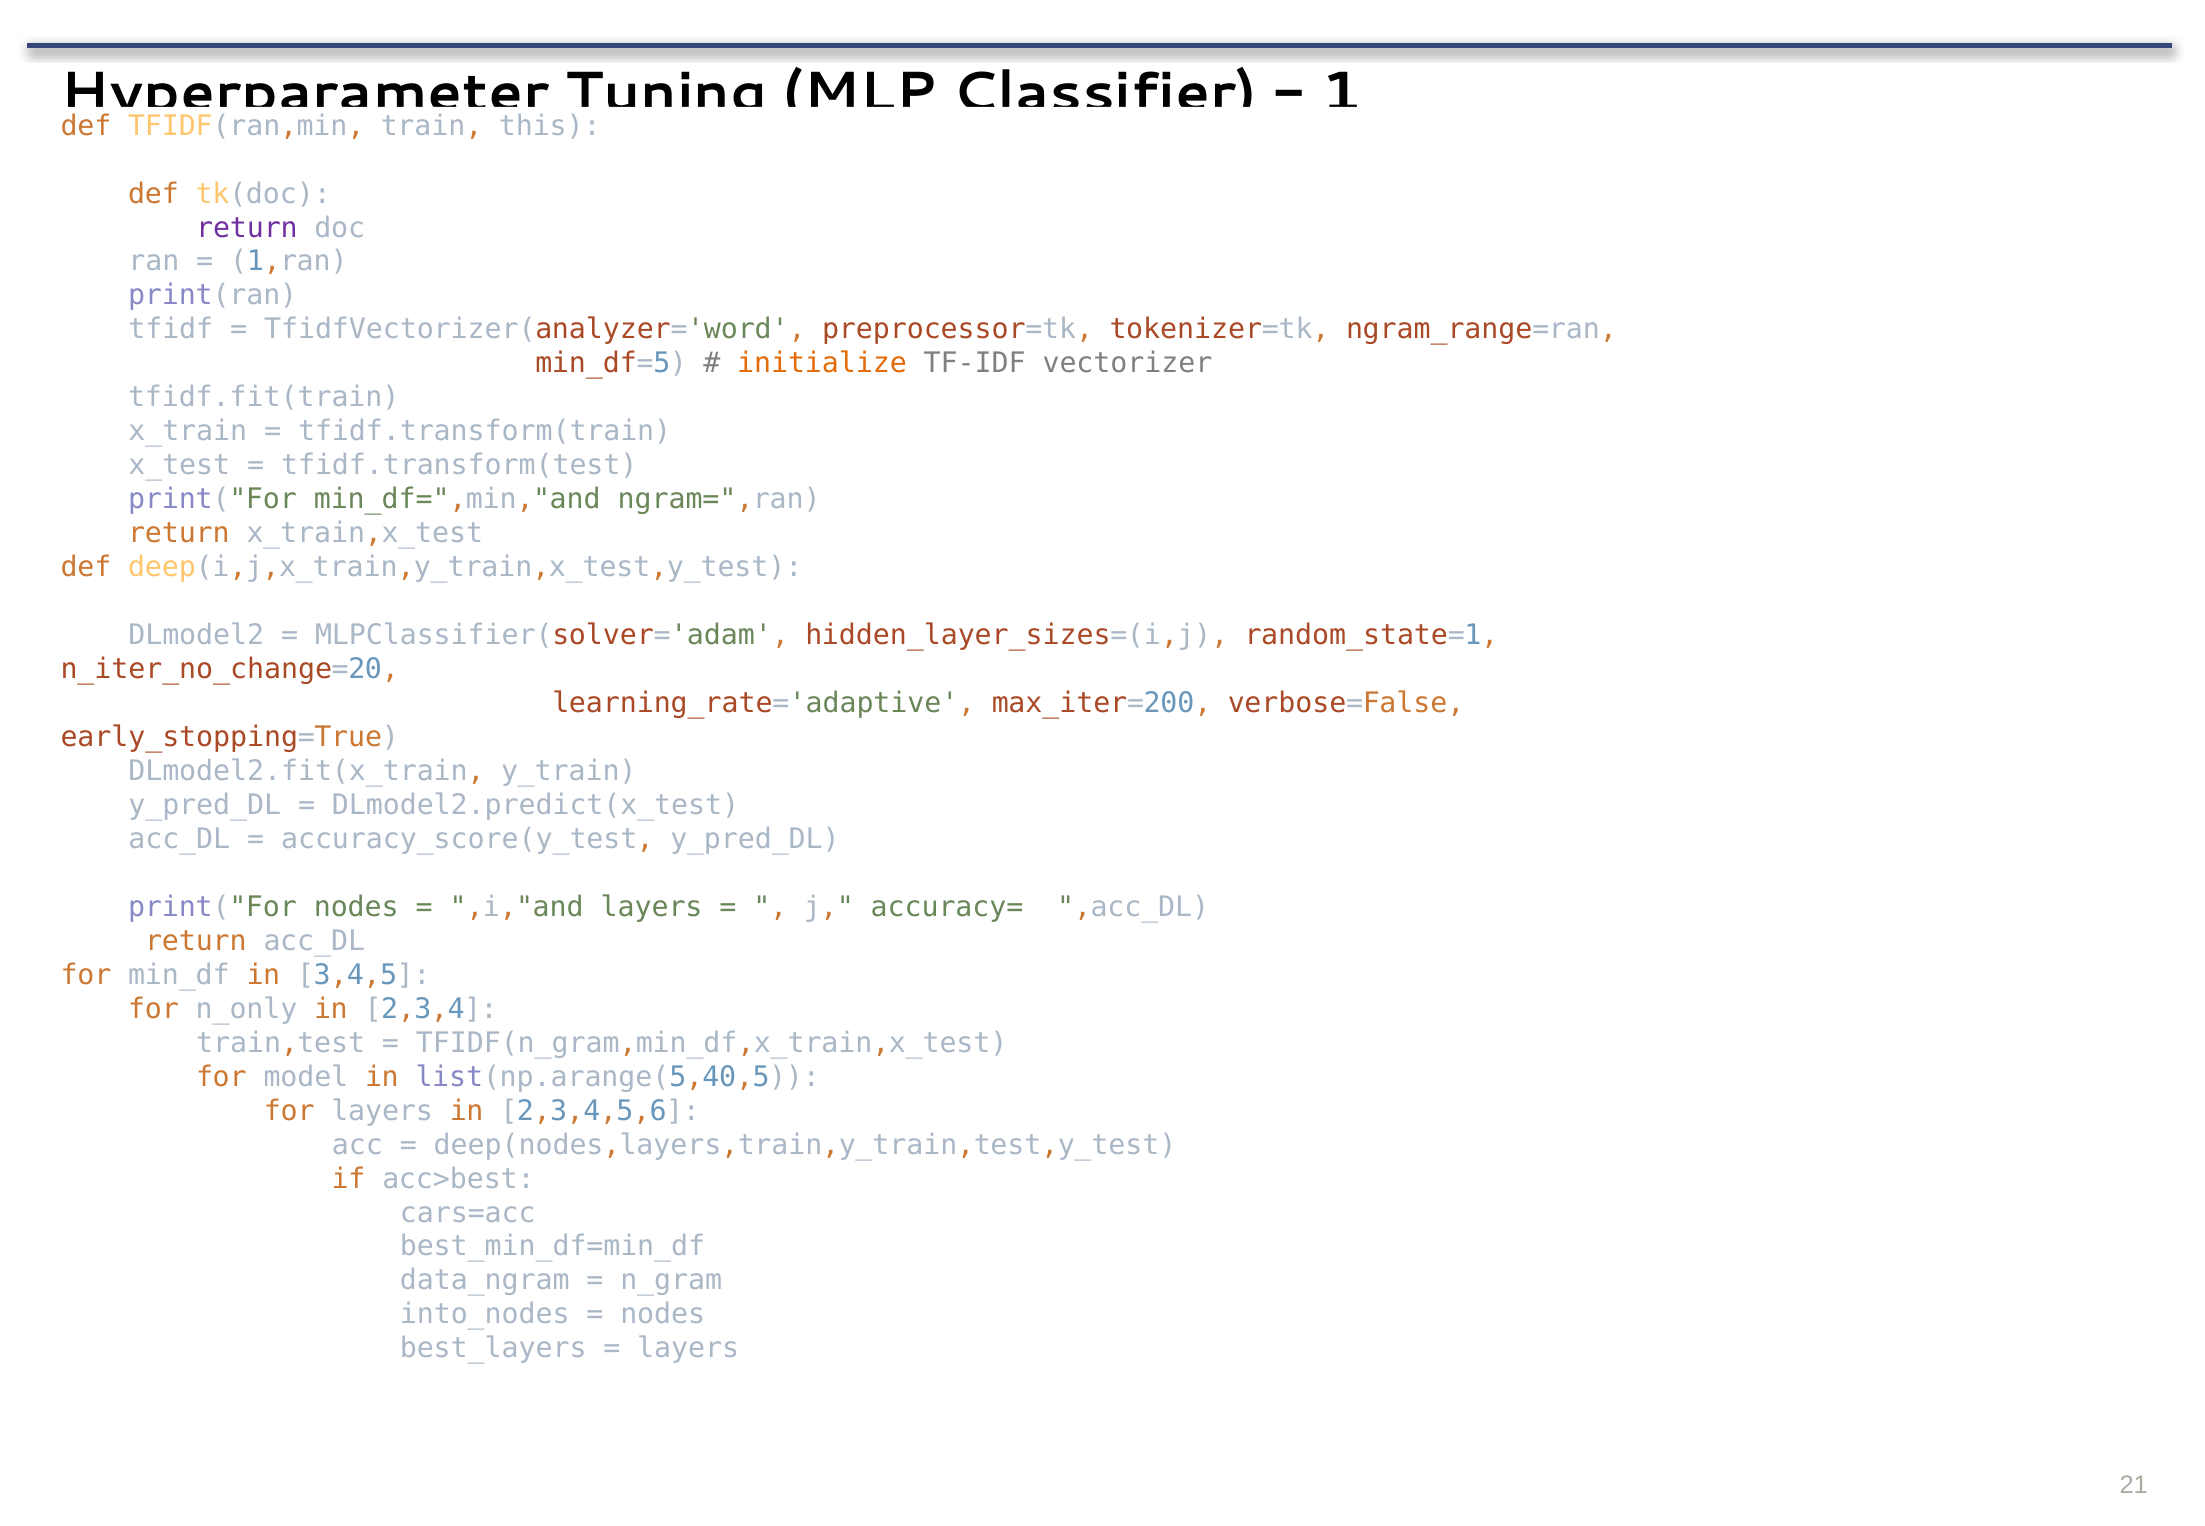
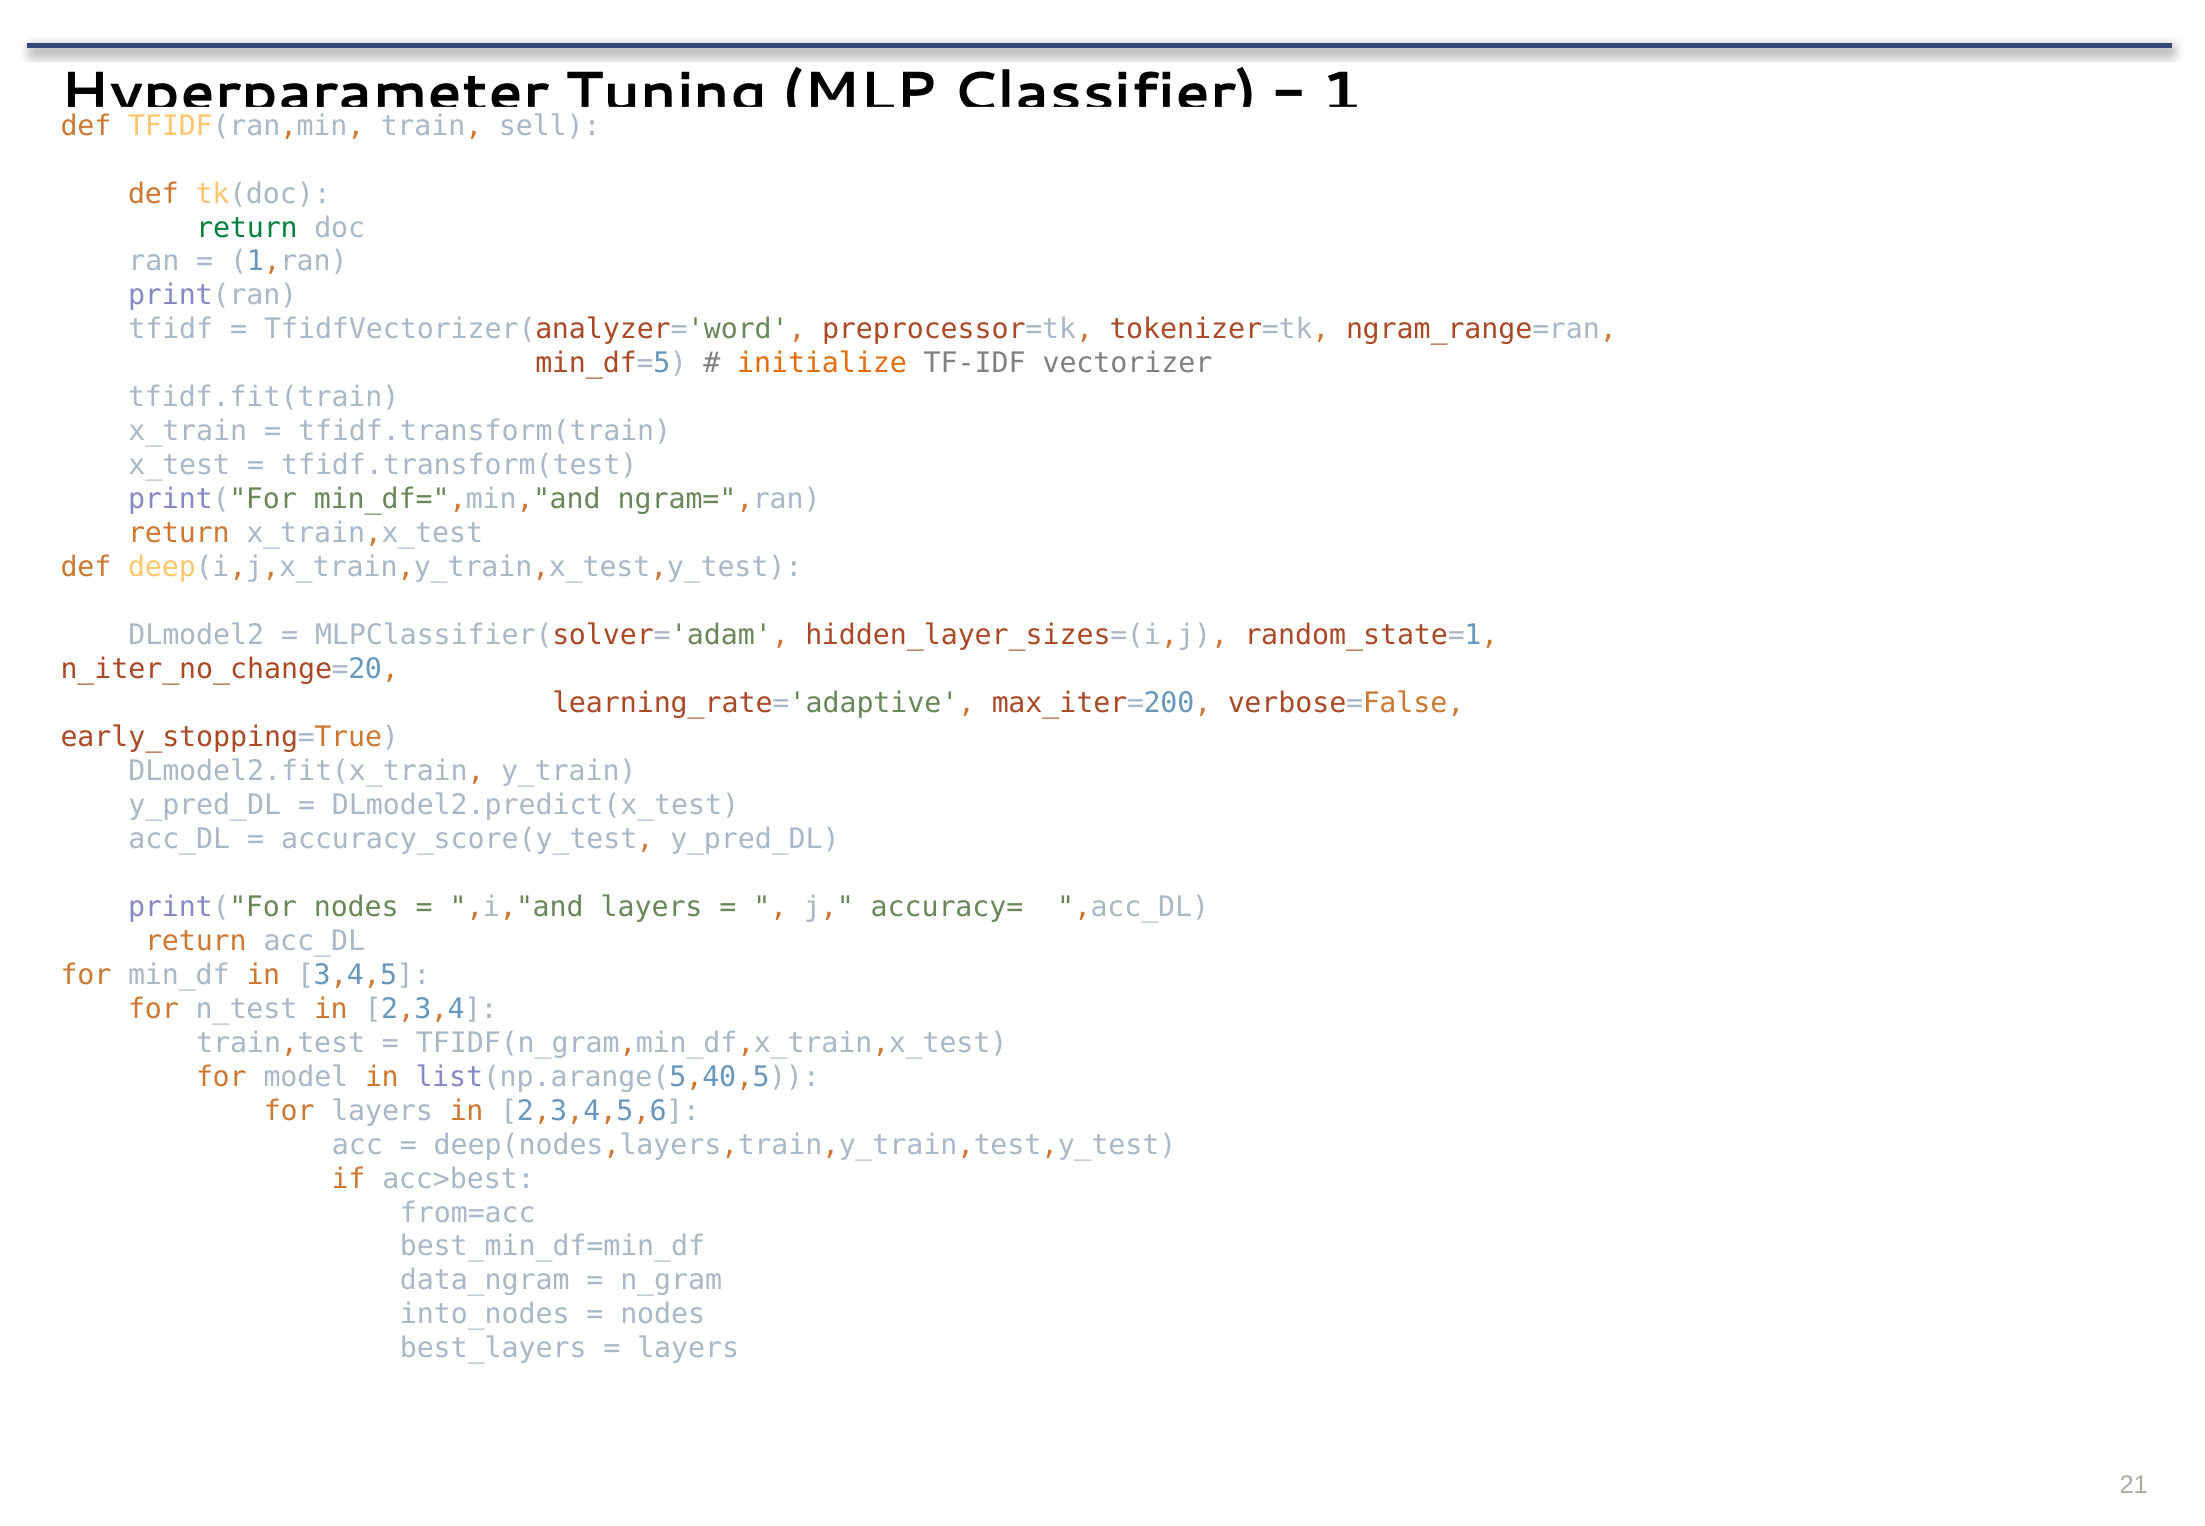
this: this -> sell
return at (247, 228) colour: purple -> green
n_only: n_only -> n_test
cars=acc: cars=acc -> from=acc
